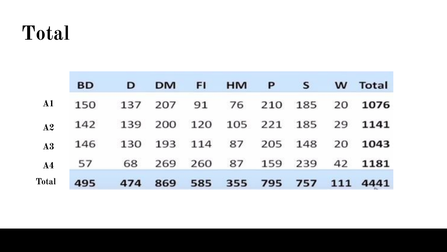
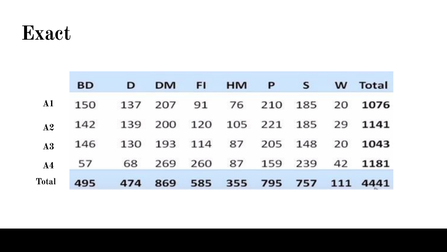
Total at (46, 33): Total -> Exact
